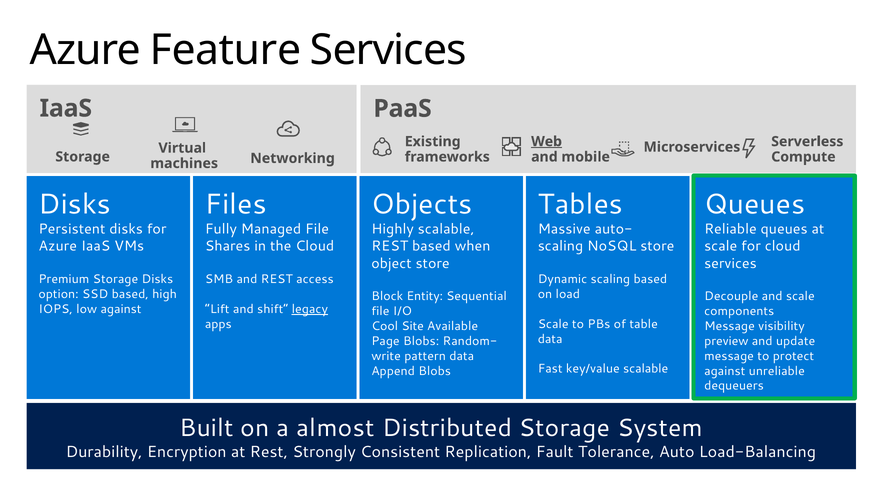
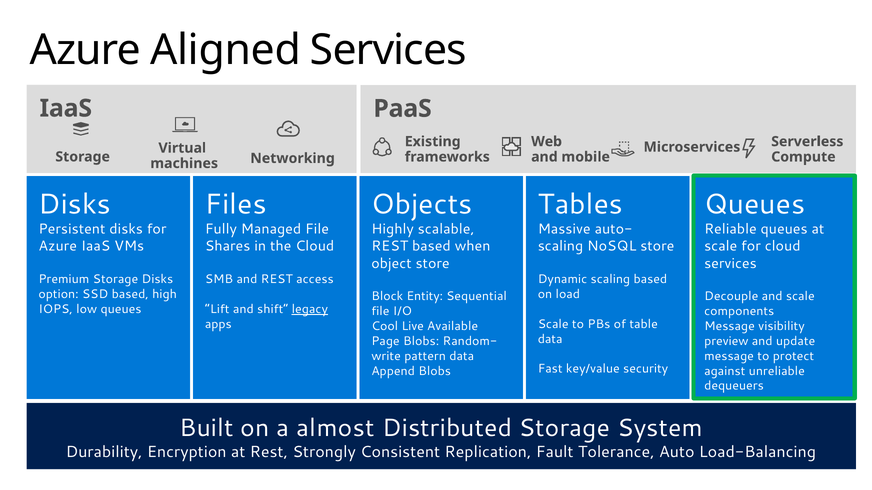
Feature: Feature -> Aligned
Web underline: present -> none
low against: against -> queues
Site: Site -> Live
key/value scalable: scalable -> security
